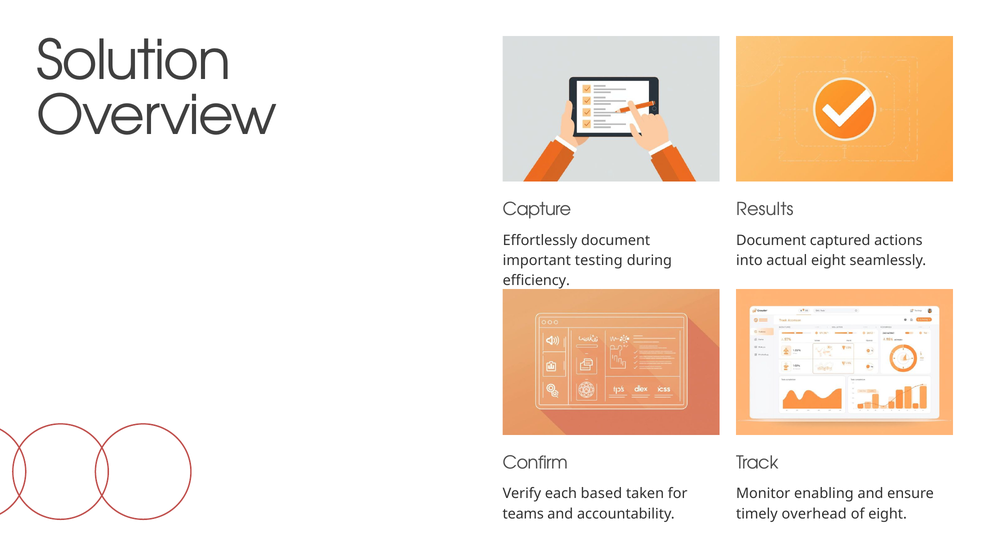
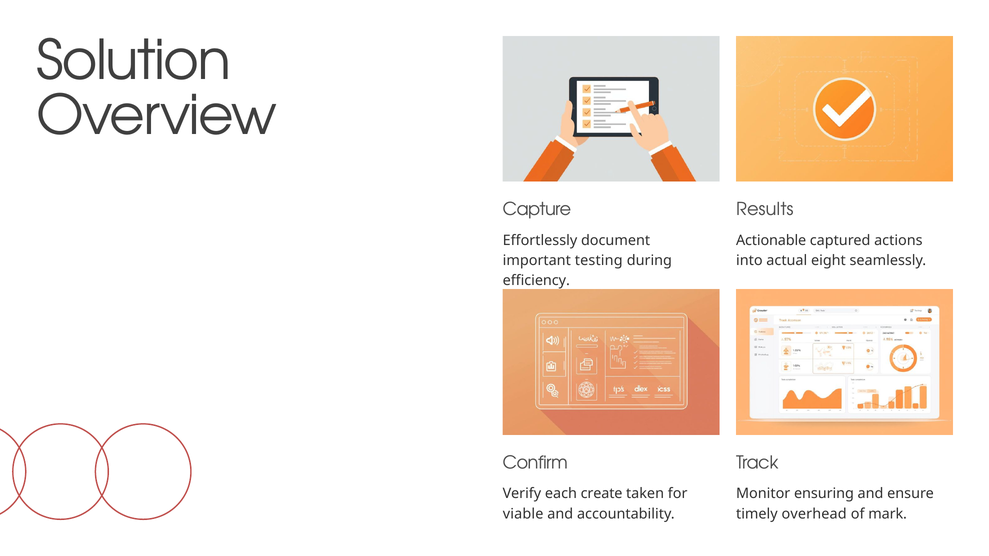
Document at (771, 240): Document -> Actionable
based: based -> create
enabling: enabling -> ensuring
teams: teams -> viable
of eight: eight -> mark
